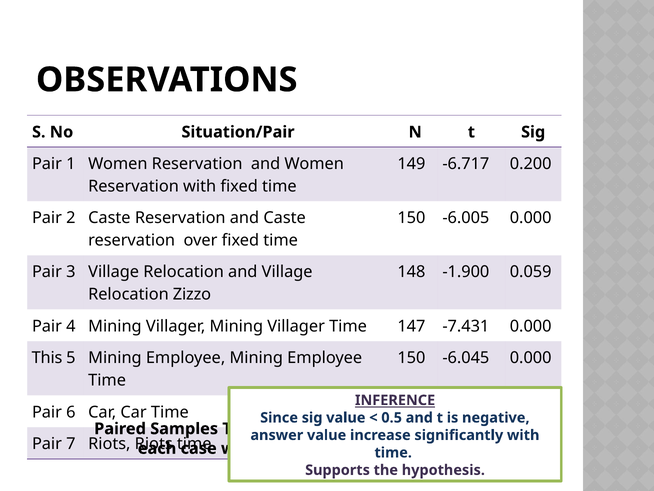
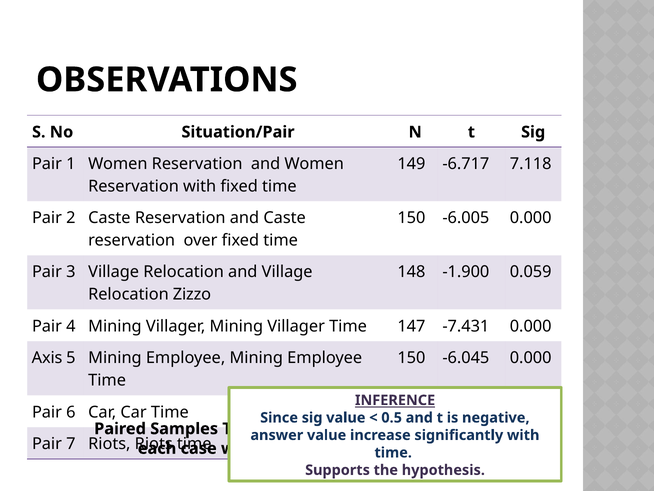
0.200: 0.200 -> 7.118
This: This -> Axis
